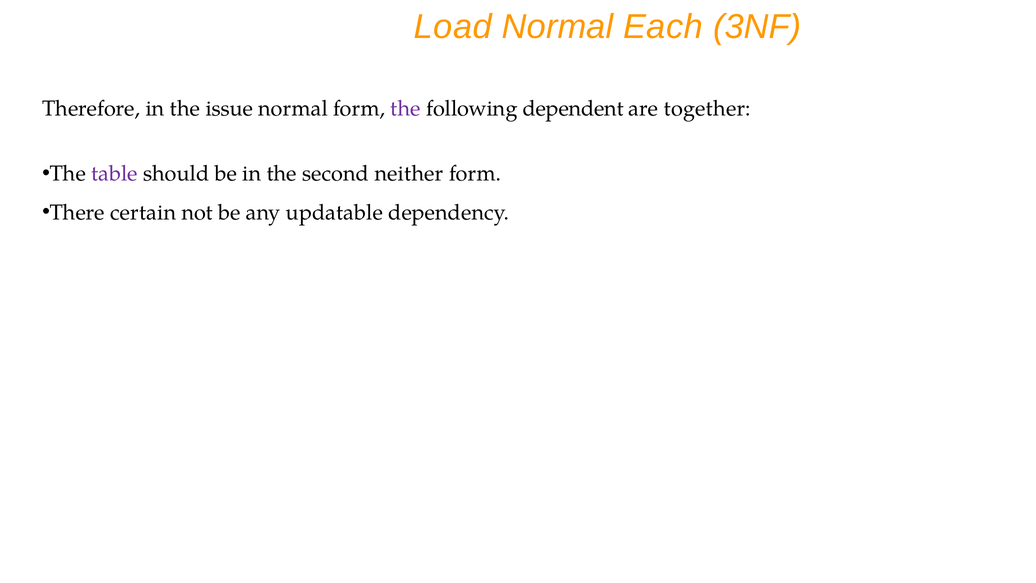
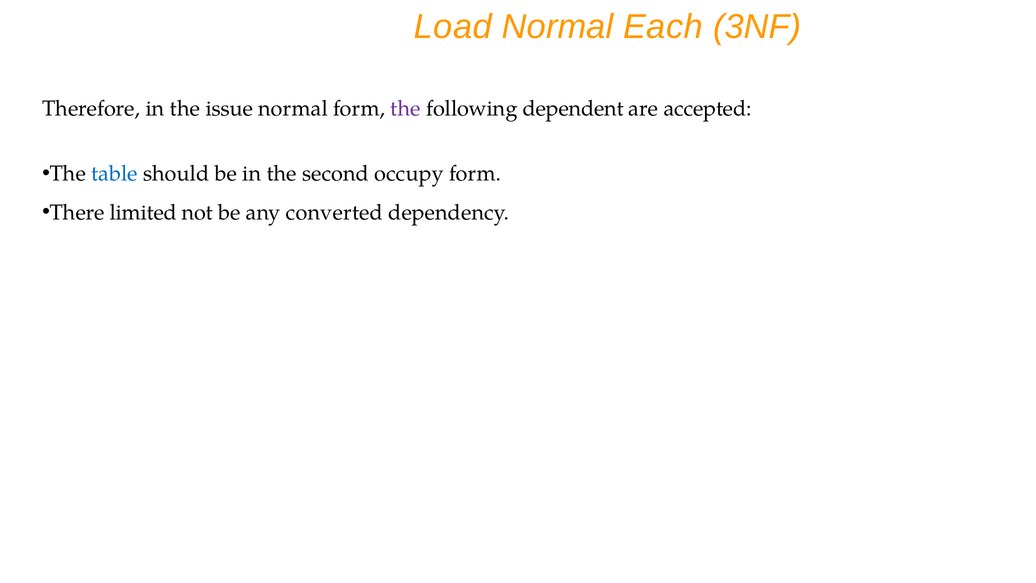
together: together -> accepted
table colour: purple -> blue
neither: neither -> occupy
certain: certain -> limited
updatable: updatable -> converted
